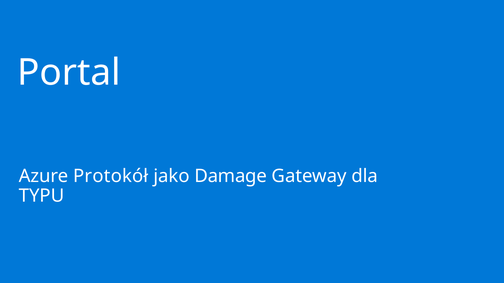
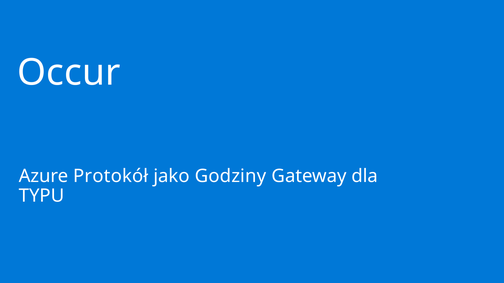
Portal: Portal -> Occur
Damage: Damage -> Godziny
